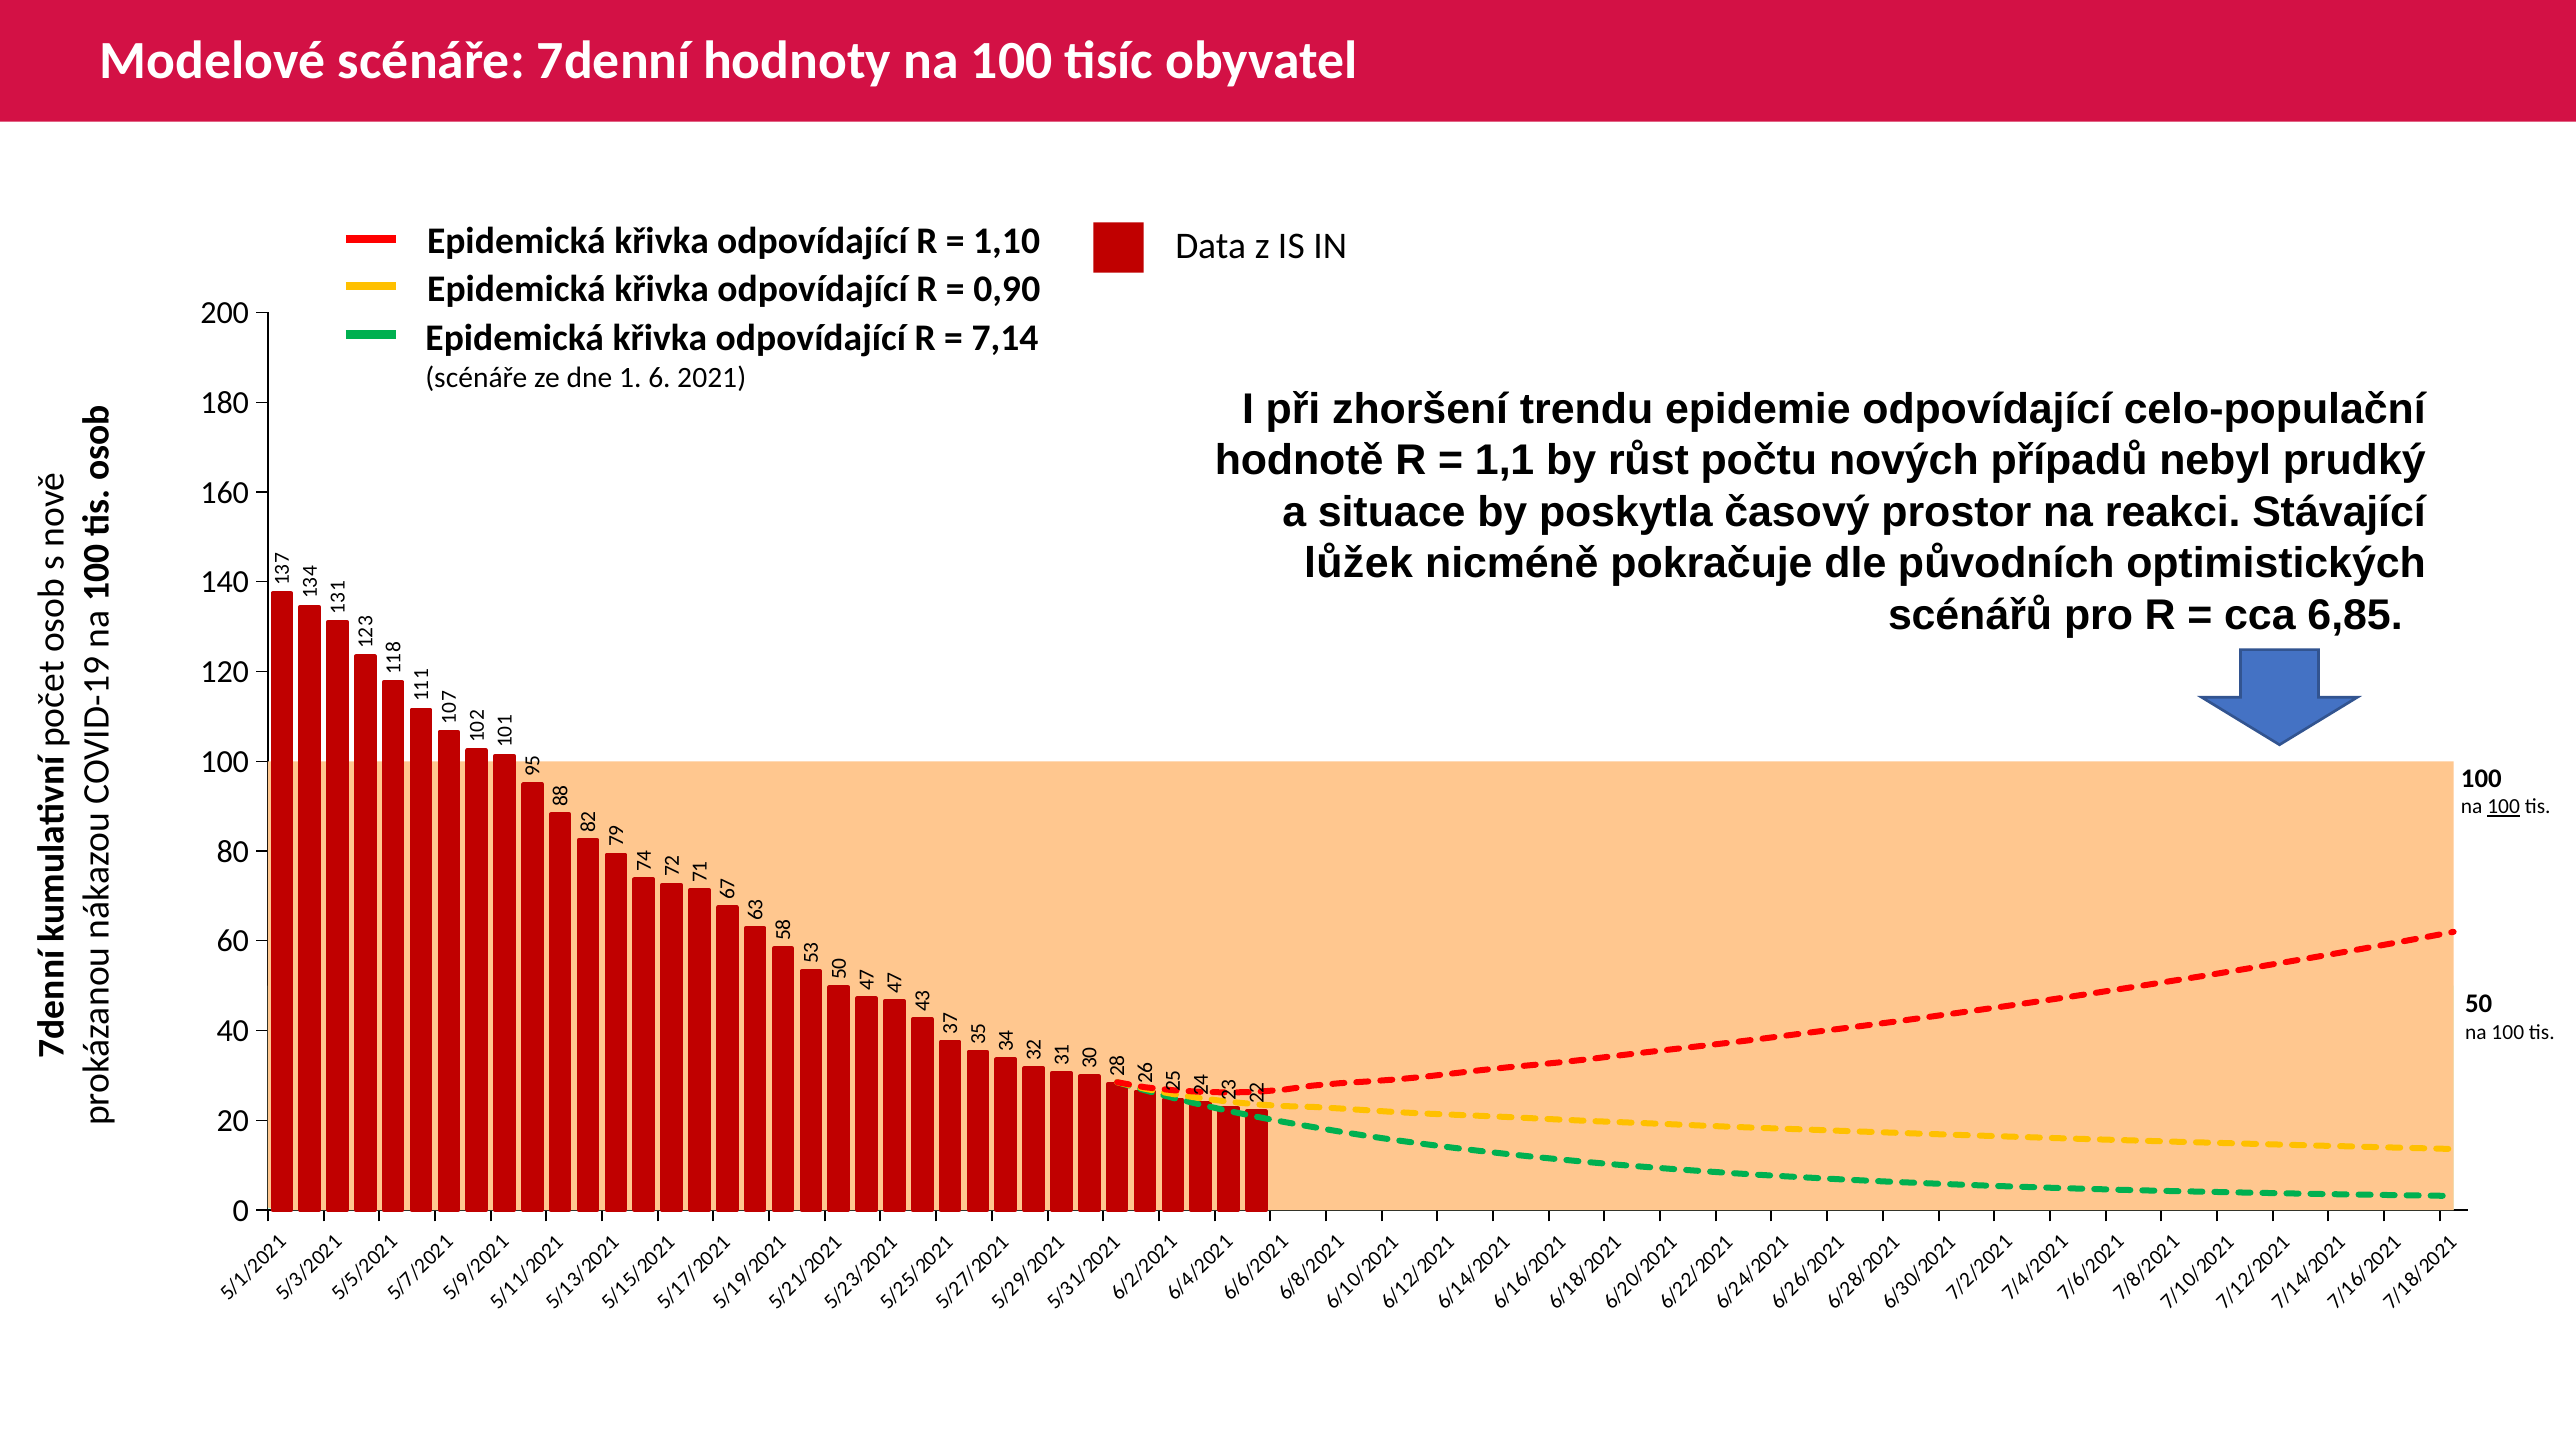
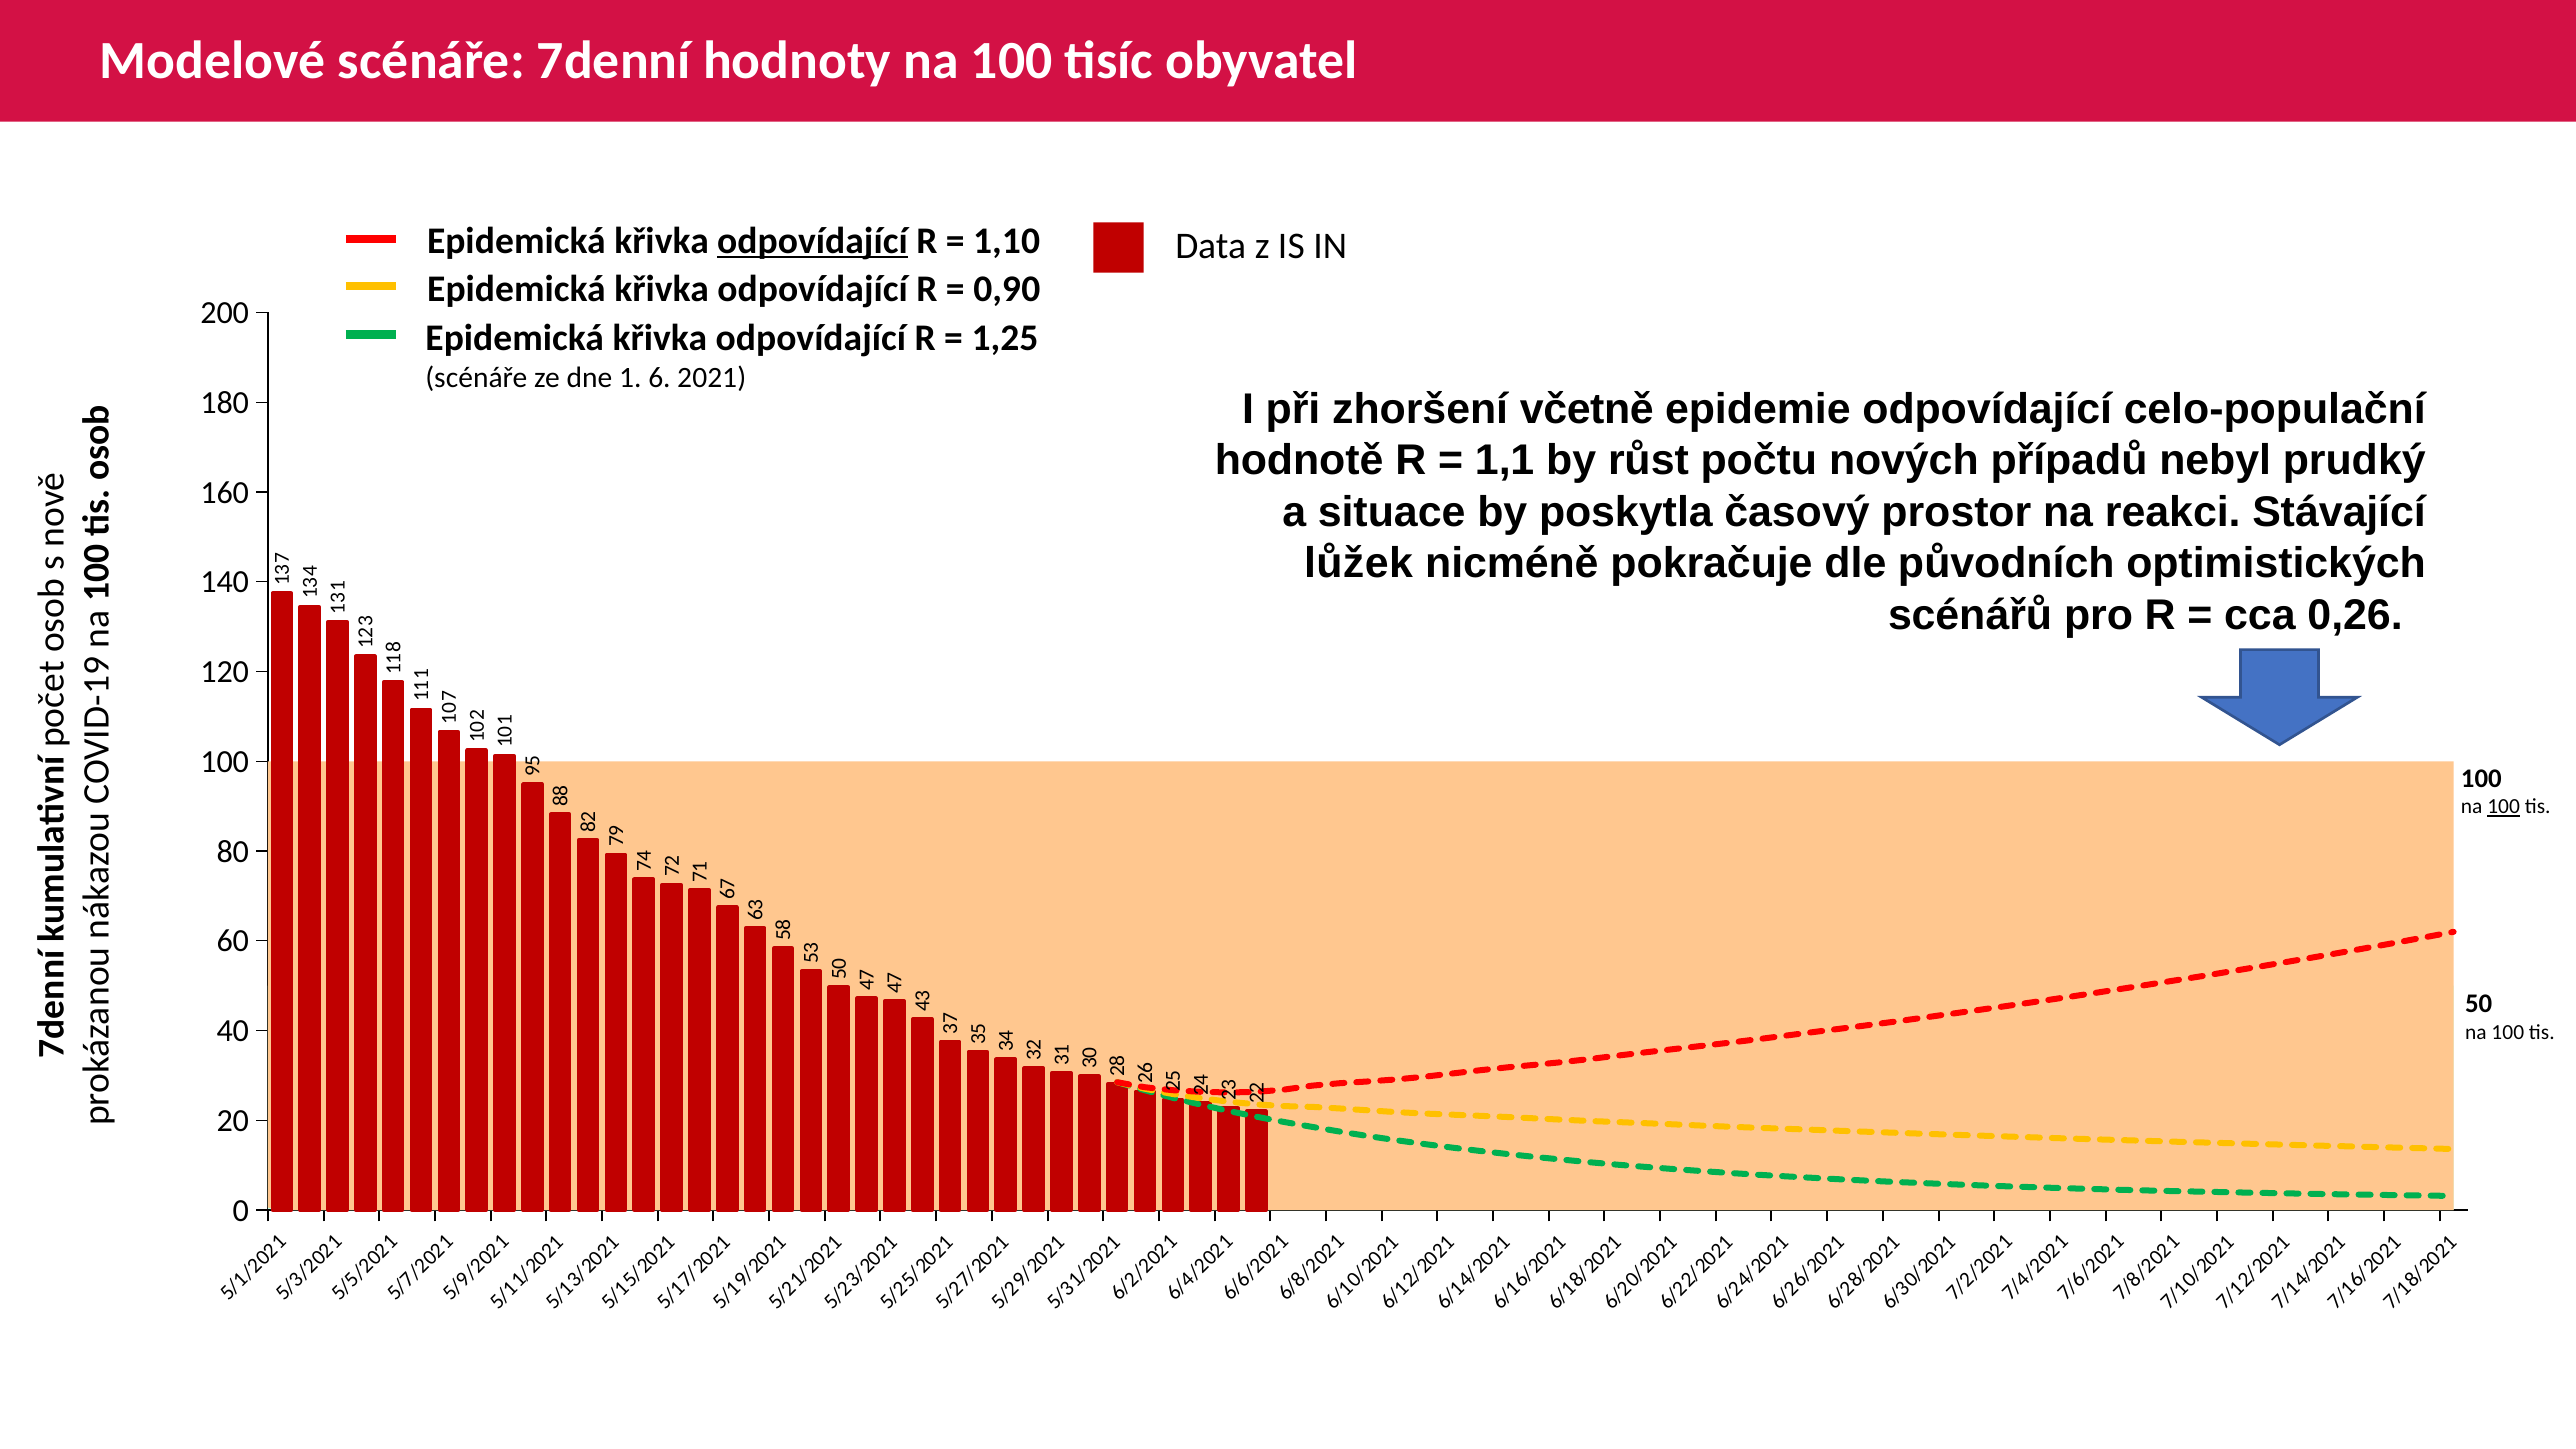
odpovídající at (813, 241) underline: none -> present
7,14: 7,14 -> 1,25
trendu: trendu -> včetně
6,85: 6,85 -> 0,26
